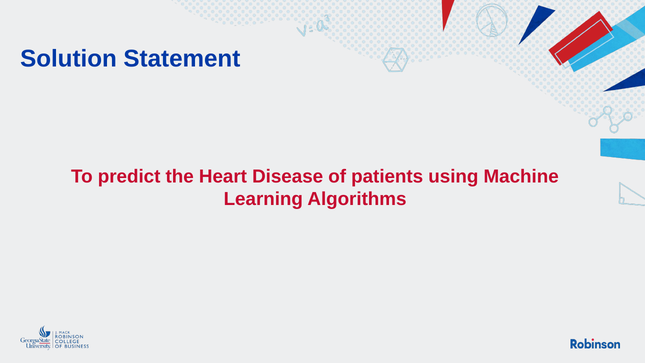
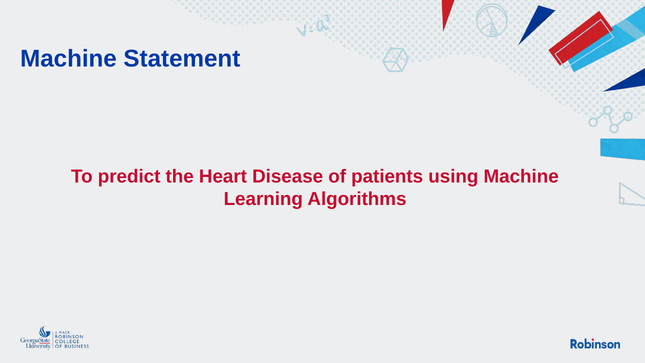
Solution at (68, 59): Solution -> Machine
